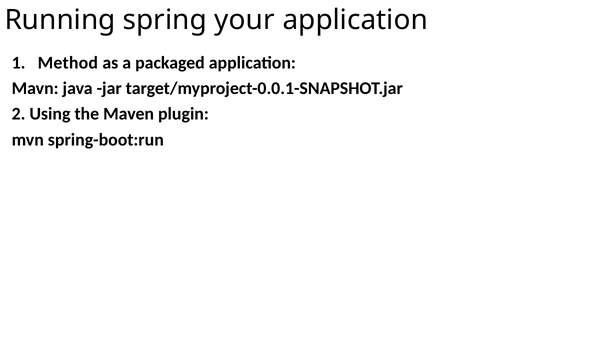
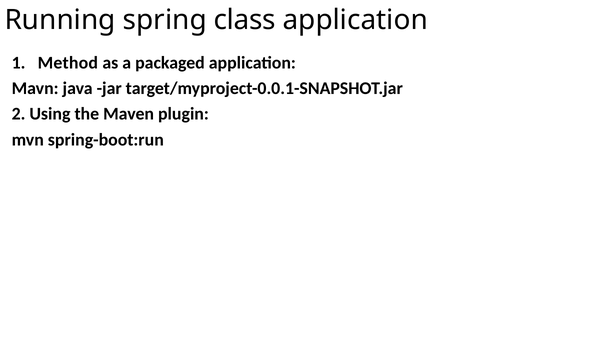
your: your -> class
